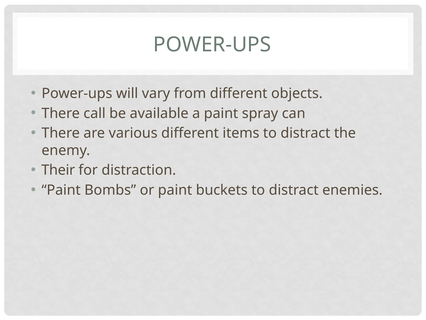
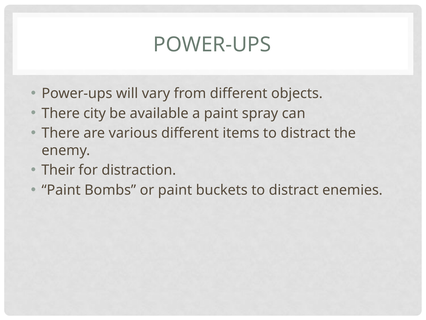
call: call -> city
